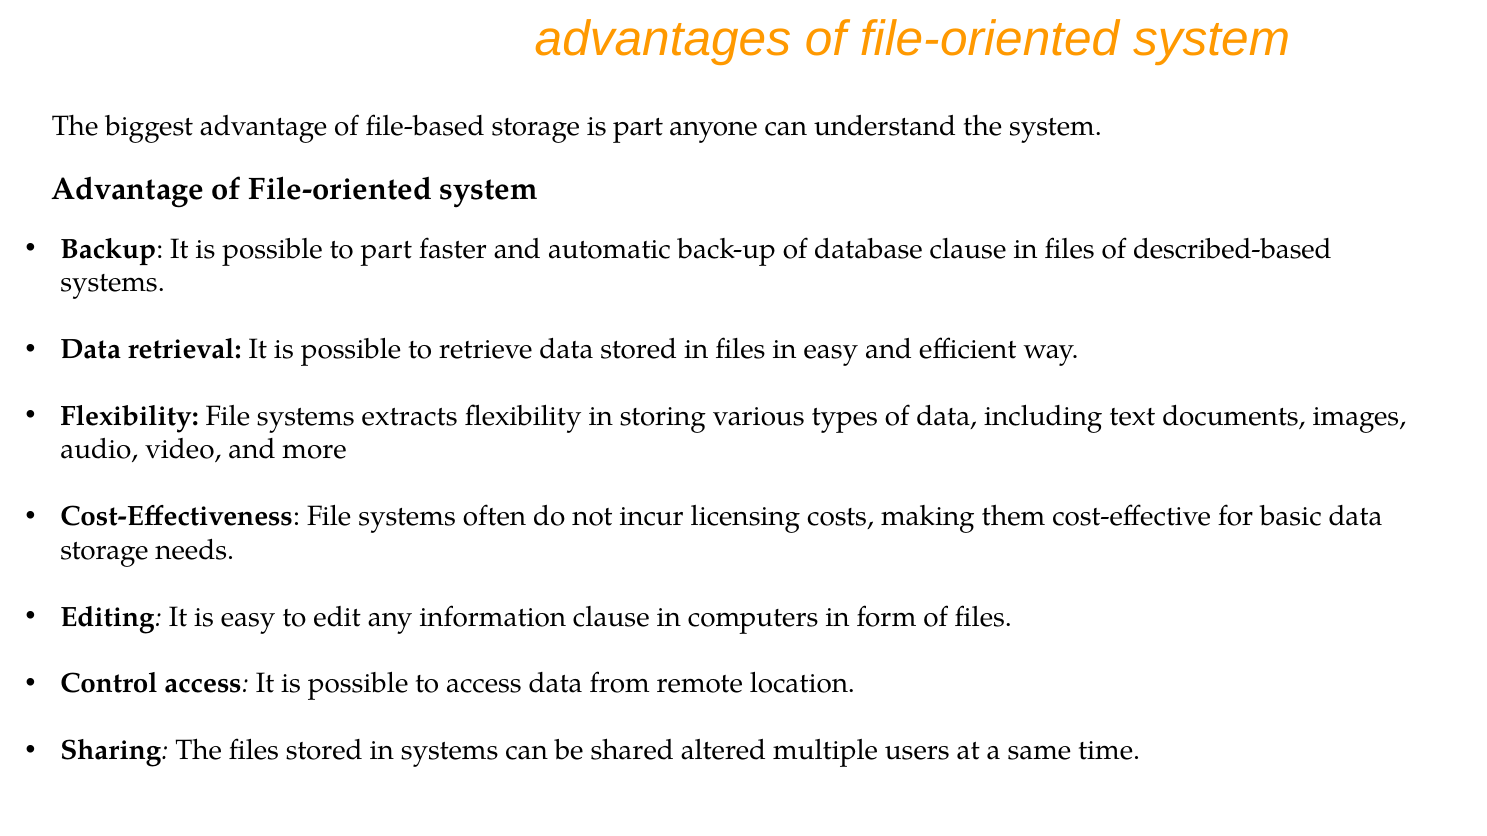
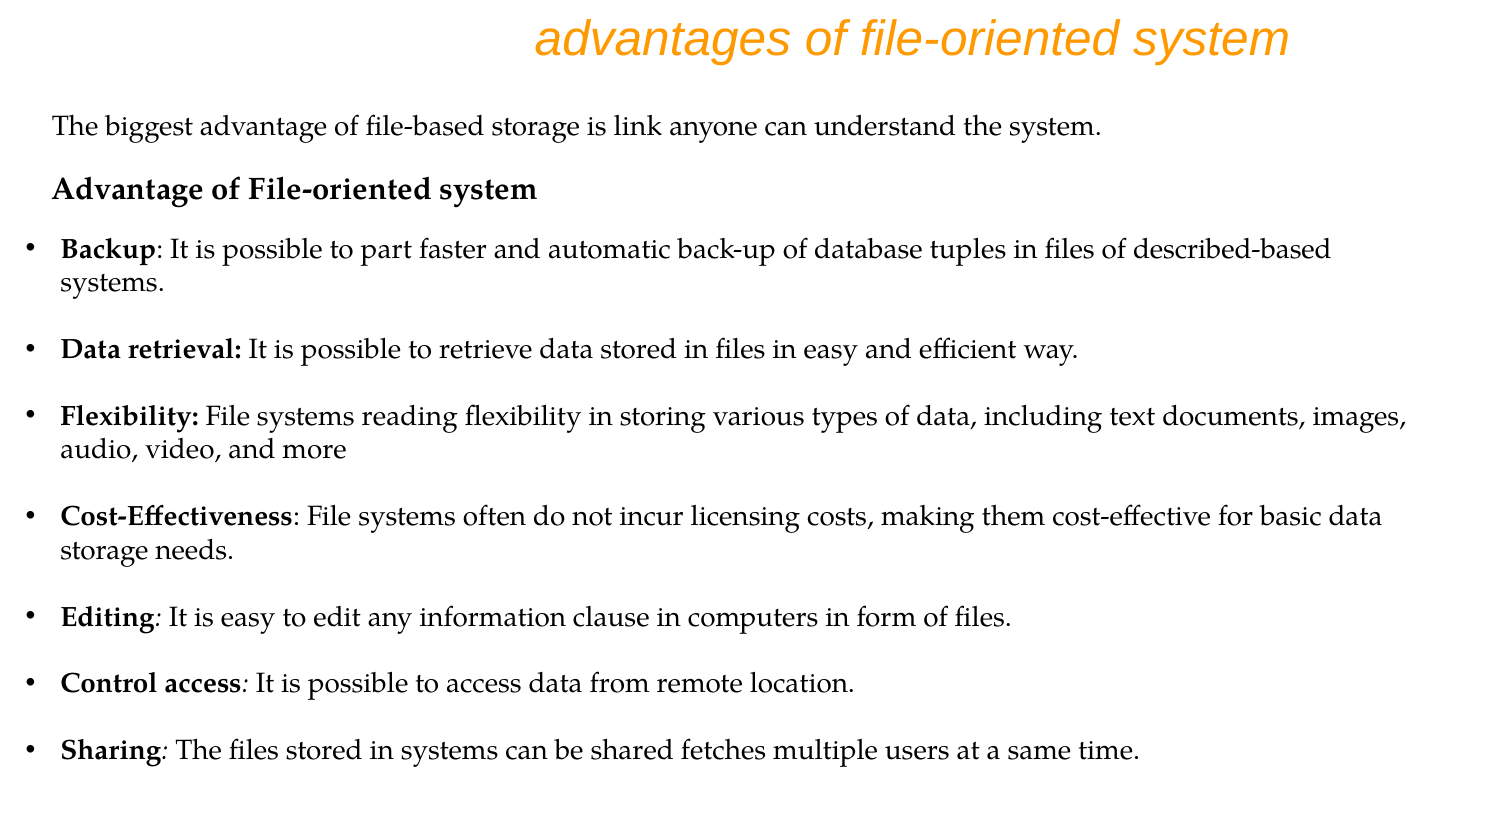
is part: part -> link
database clause: clause -> tuples
extracts: extracts -> reading
altered: altered -> fetches
